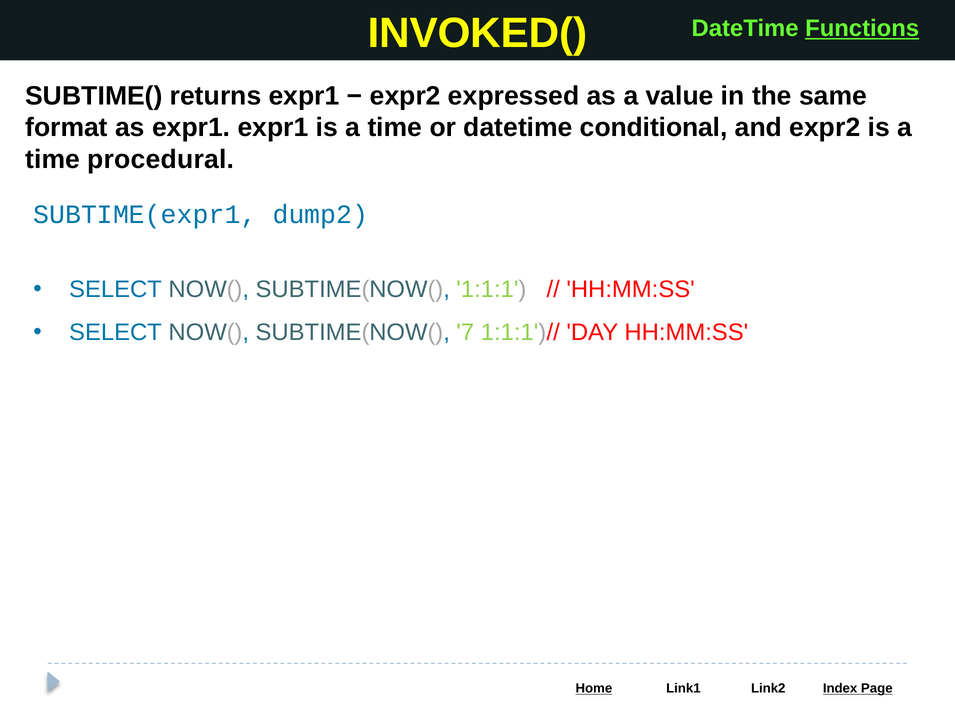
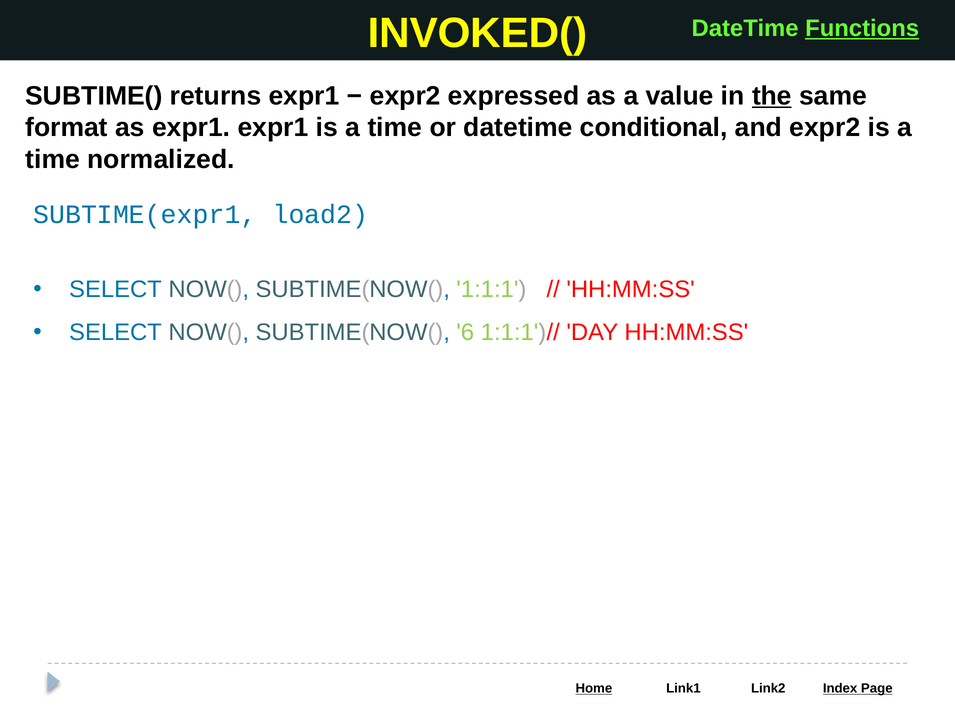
the underline: none -> present
procedural: procedural -> normalized
dump2: dump2 -> load2
7: 7 -> 6
